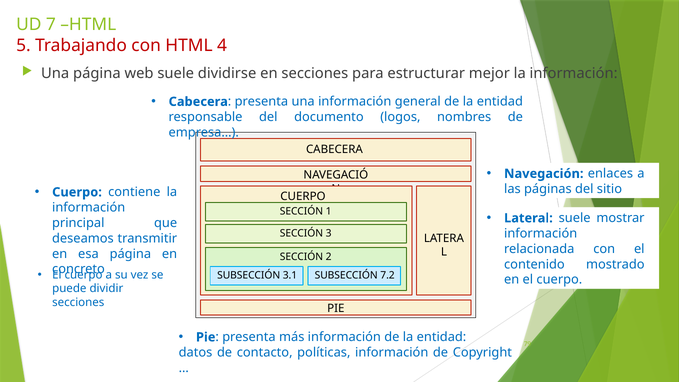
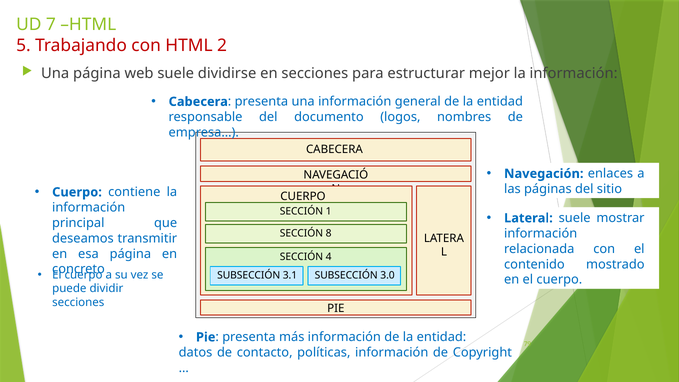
4: 4 -> 2
3: 3 -> 8
2: 2 -> 4
7.2: 7.2 -> 3.0
